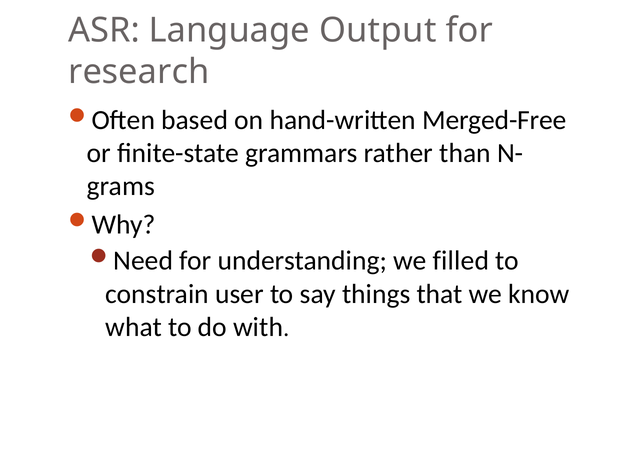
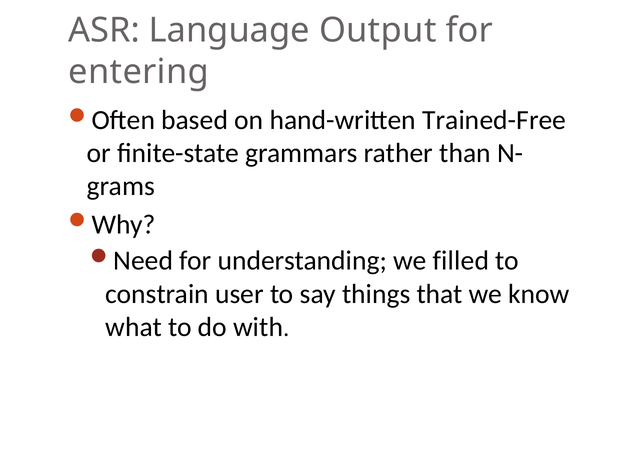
research: research -> entering
Merged-Free: Merged-Free -> Trained-Free
